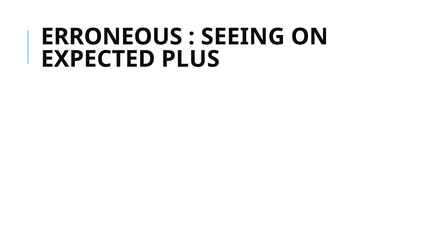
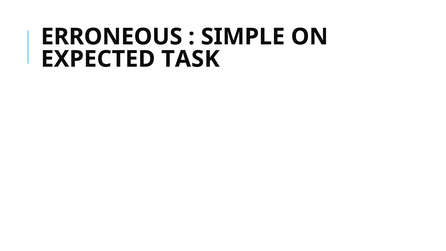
SEEING: SEEING -> SIMPLE
PLUS: PLUS -> TASK
